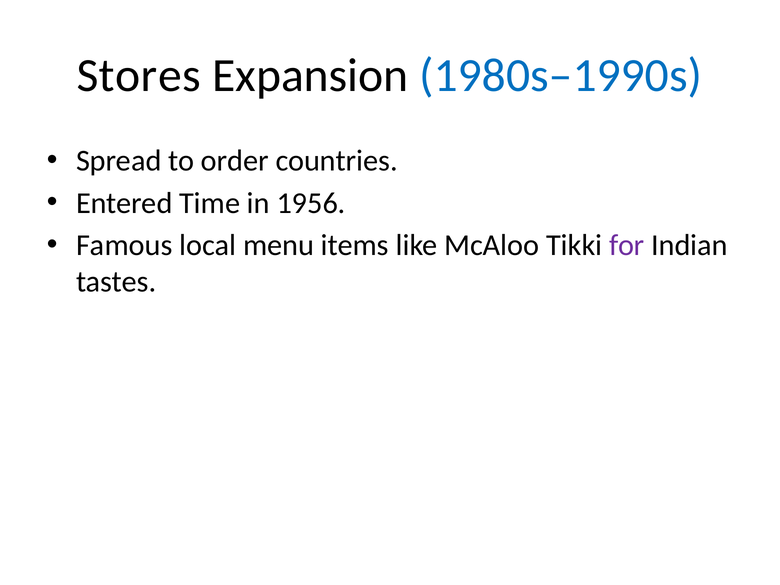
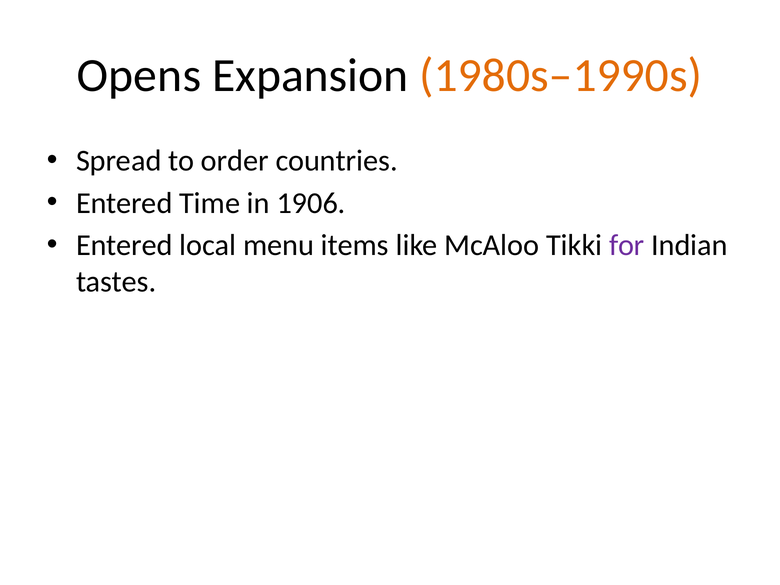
Stores: Stores -> Opens
1980s–1990s colour: blue -> orange
1956: 1956 -> 1906
Famous at (124, 245): Famous -> Entered
